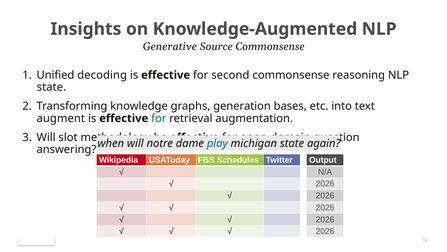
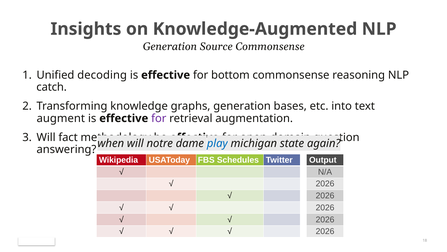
Generative at (170, 46): Generative -> Generation
second: second -> bottom
state at (51, 87): state -> catch
for at (159, 118) colour: blue -> purple
slot: slot -> fact
